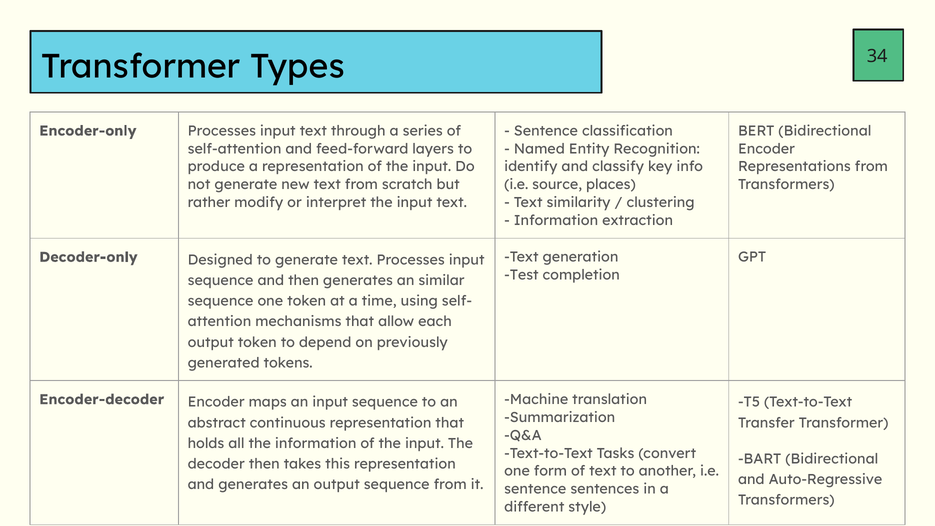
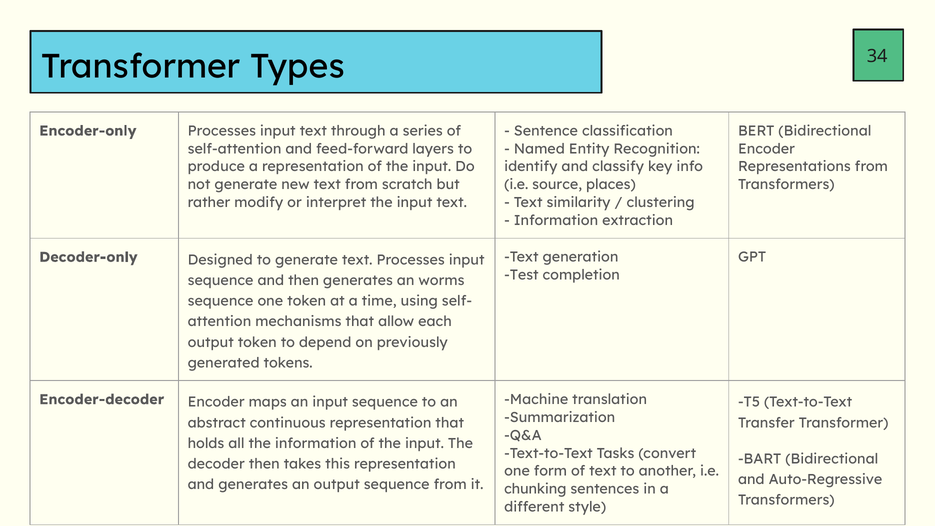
similar: similar -> worms
sentence at (535, 489): sentence -> chunking
